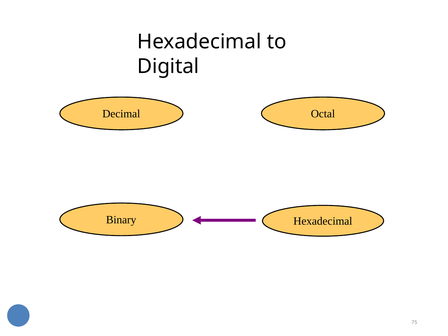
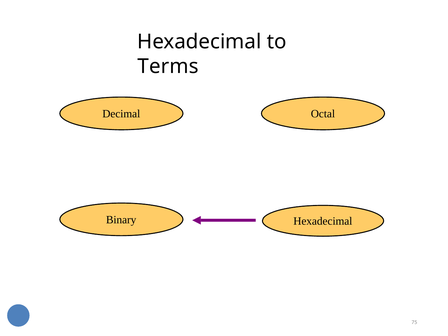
Digital: Digital -> Terms
